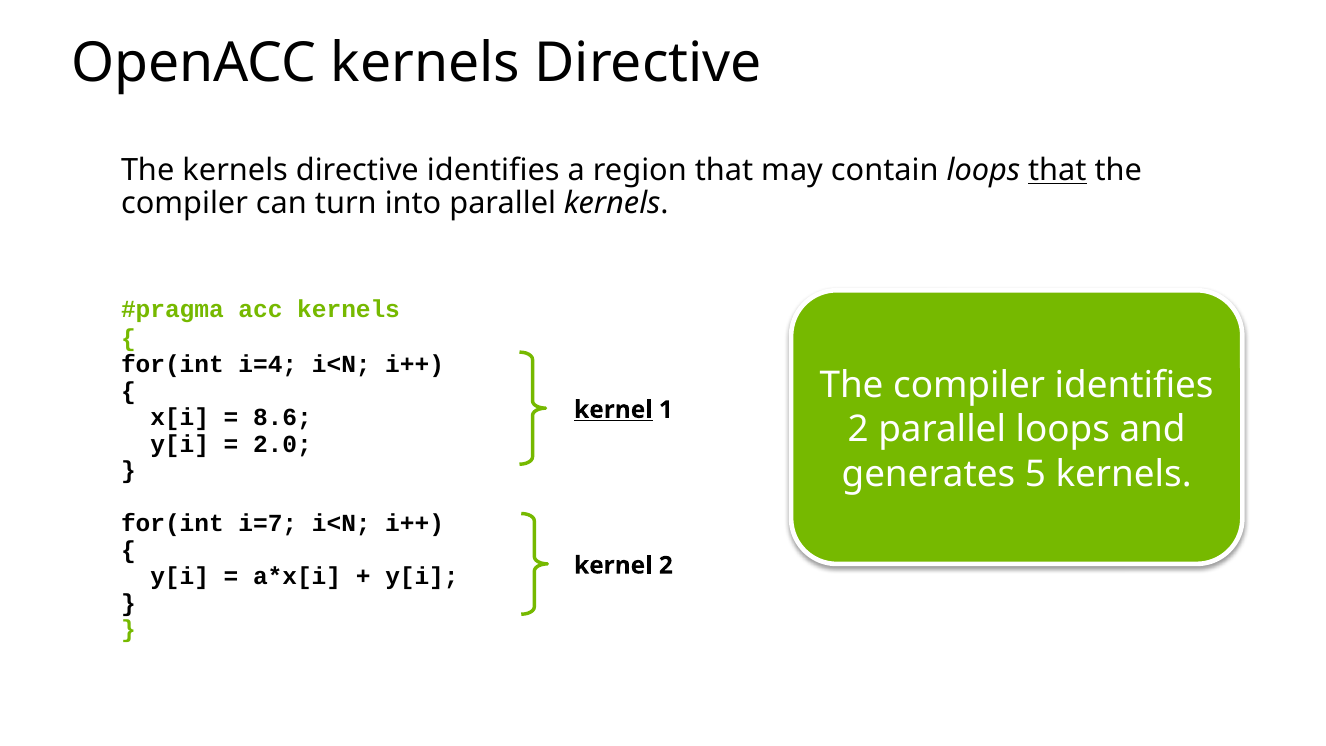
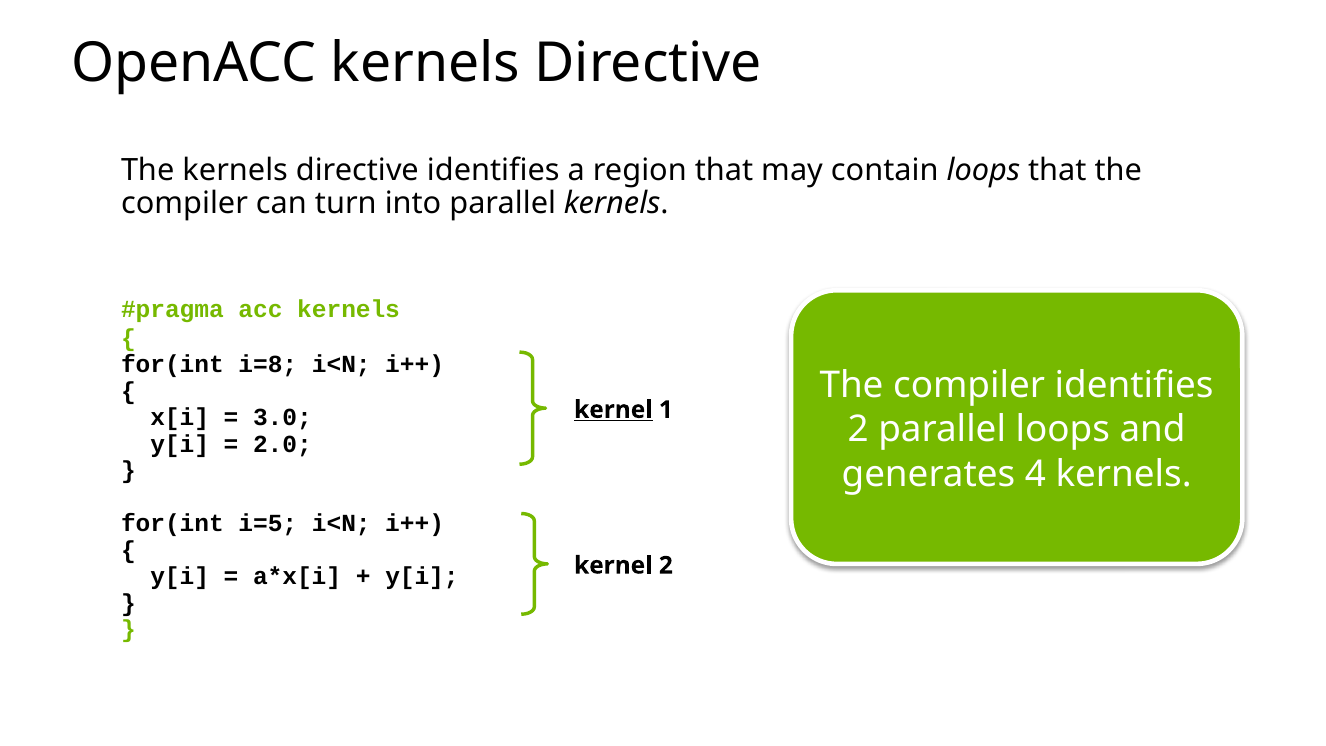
that at (1057, 170) underline: present -> none
i=4: i=4 -> i=8
8.6: 8.6 -> 3.0
5: 5 -> 4
i=7: i=7 -> i=5
